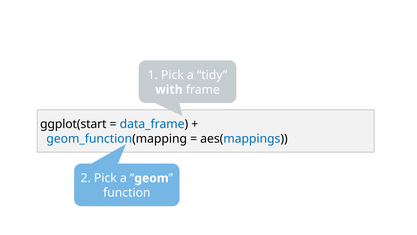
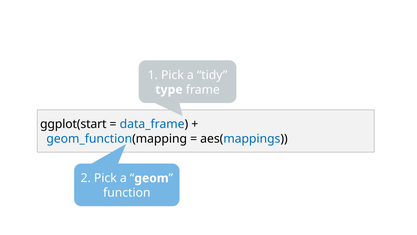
with: with -> type
